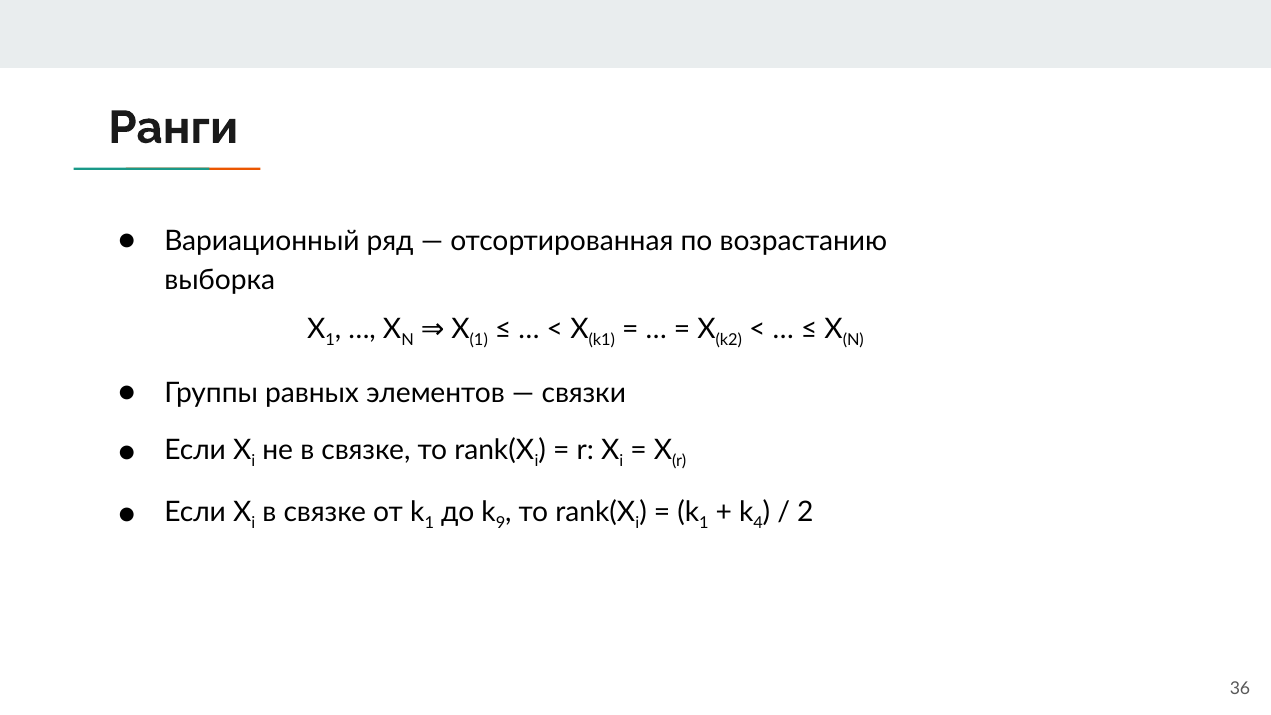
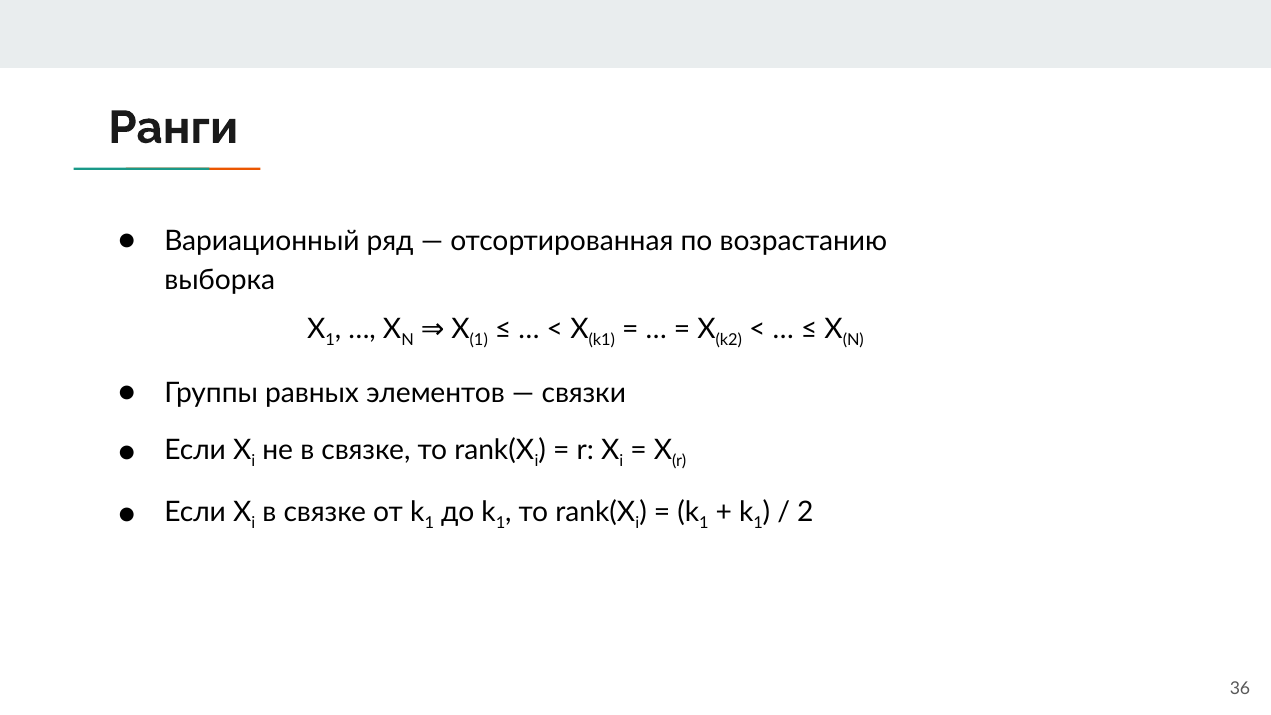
9 at (501, 523): 9 -> 1
4 at (758, 523): 4 -> 1
